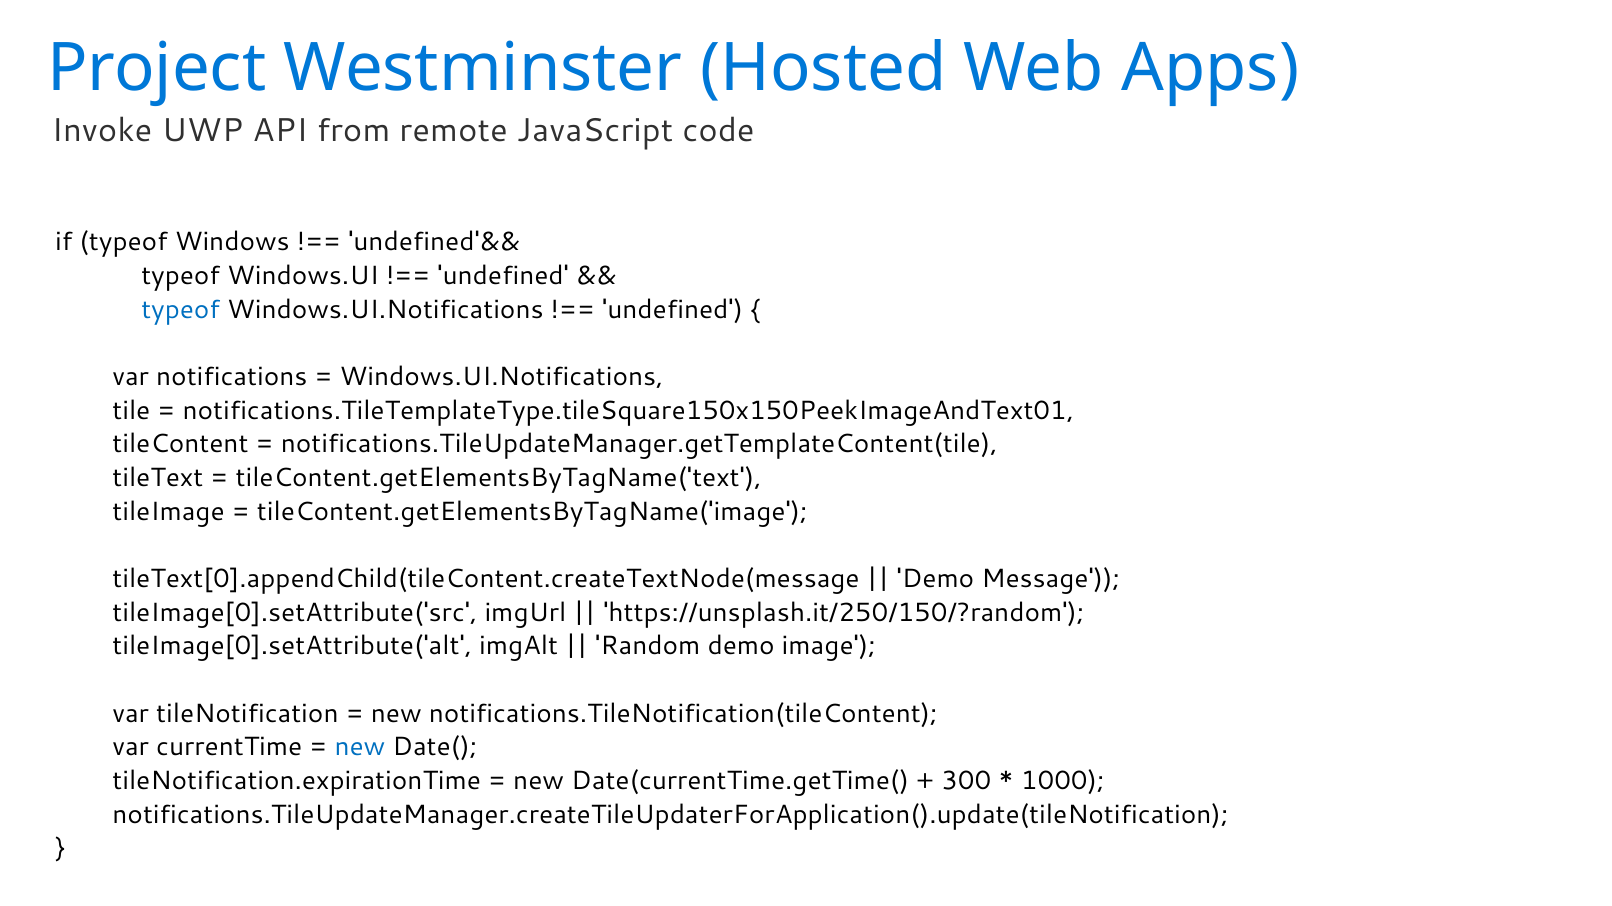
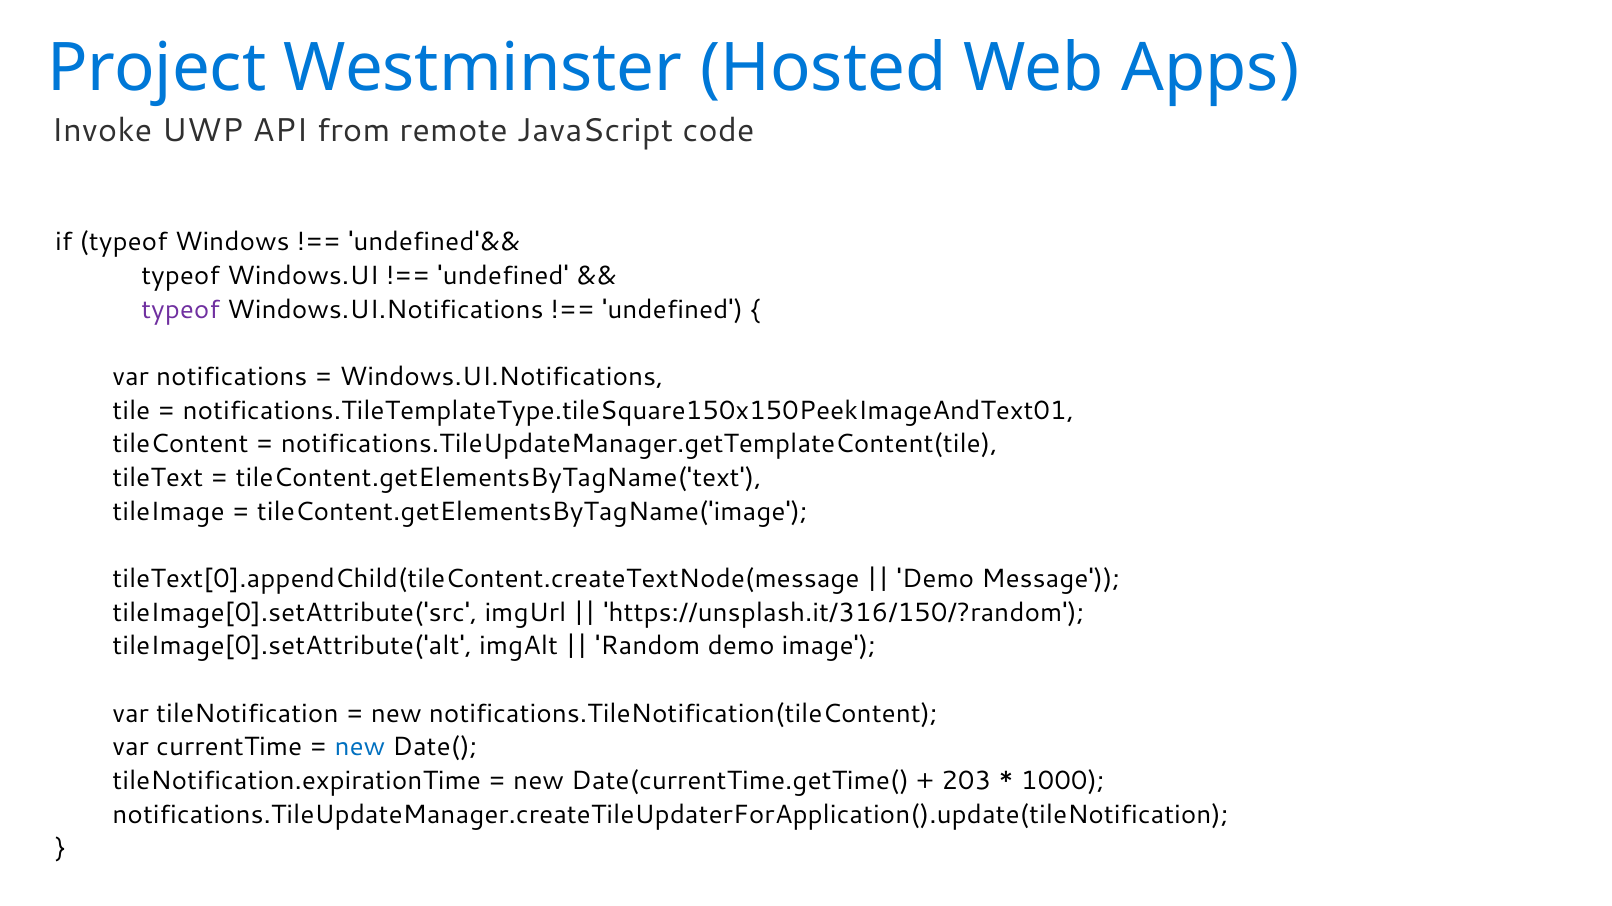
typeof at (181, 310) colour: blue -> purple
https://unsplash.it/250/150/?random: https://unsplash.it/250/150/?random -> https://unsplash.it/316/150/?random
300: 300 -> 203
